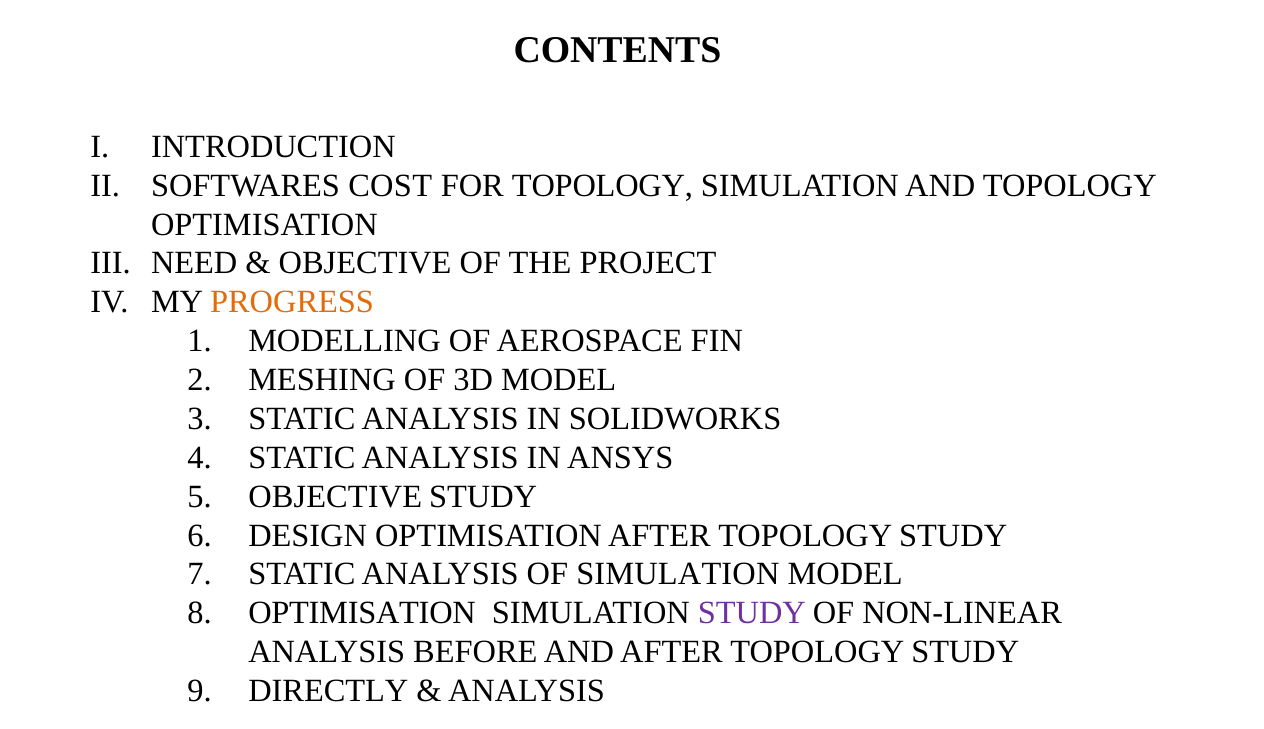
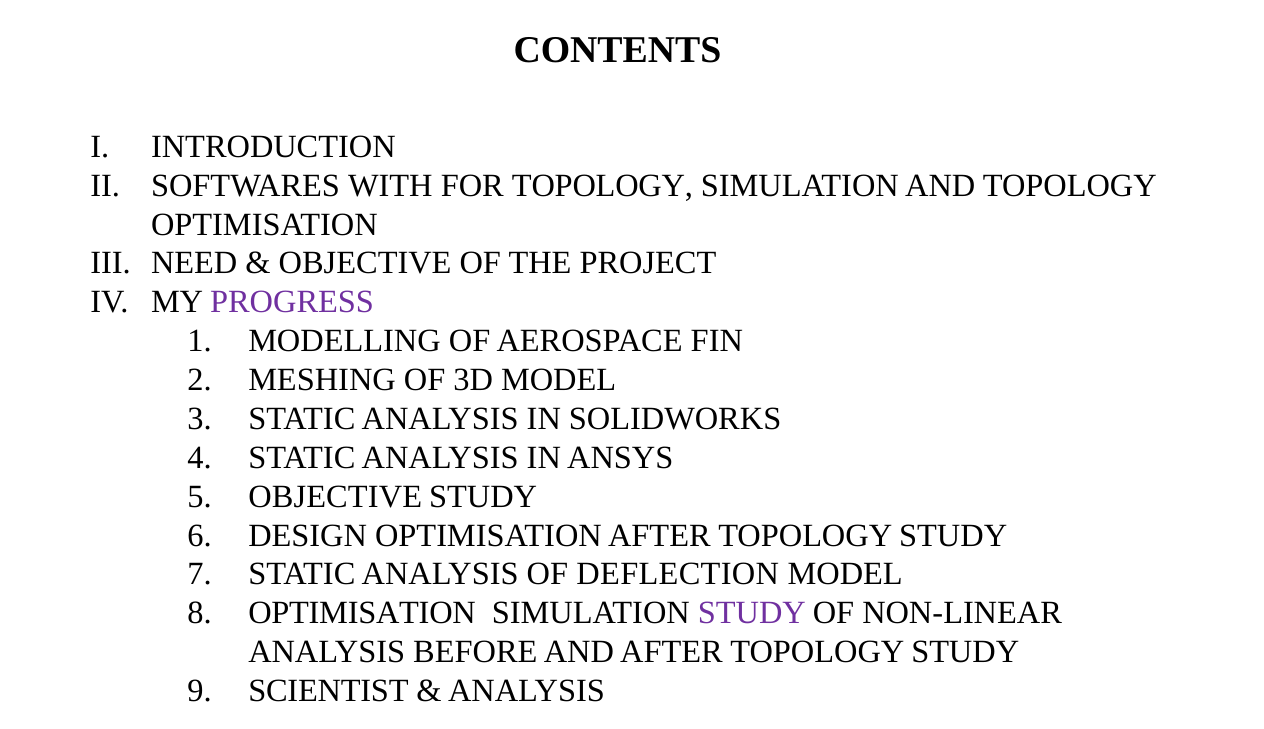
COST: COST -> WITH
PROGRESS colour: orange -> purple
OF SIMULATION: SIMULATION -> DEFLECTION
DIRECTLY: DIRECTLY -> SCIENTIST
